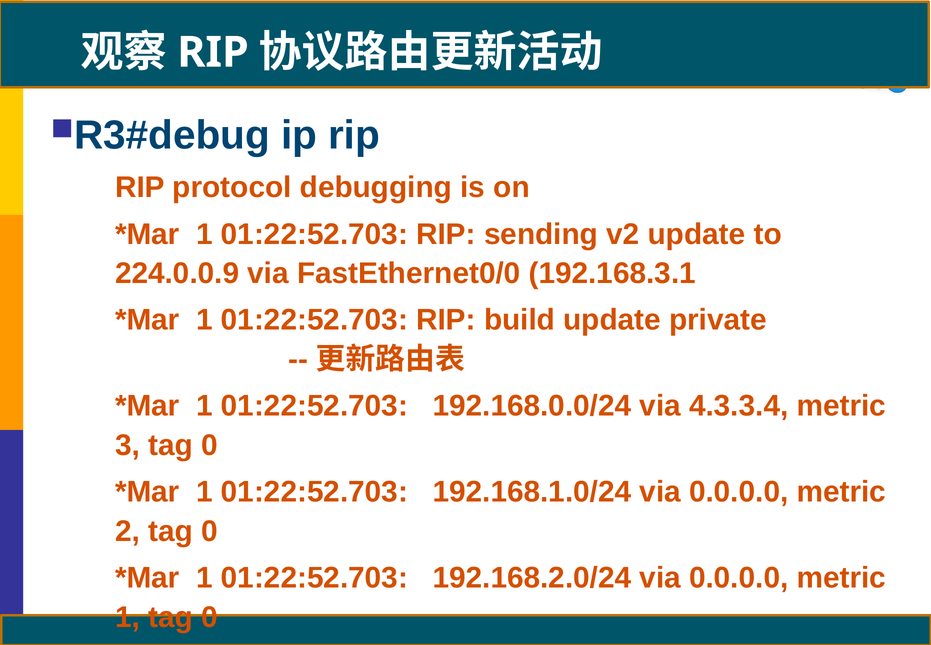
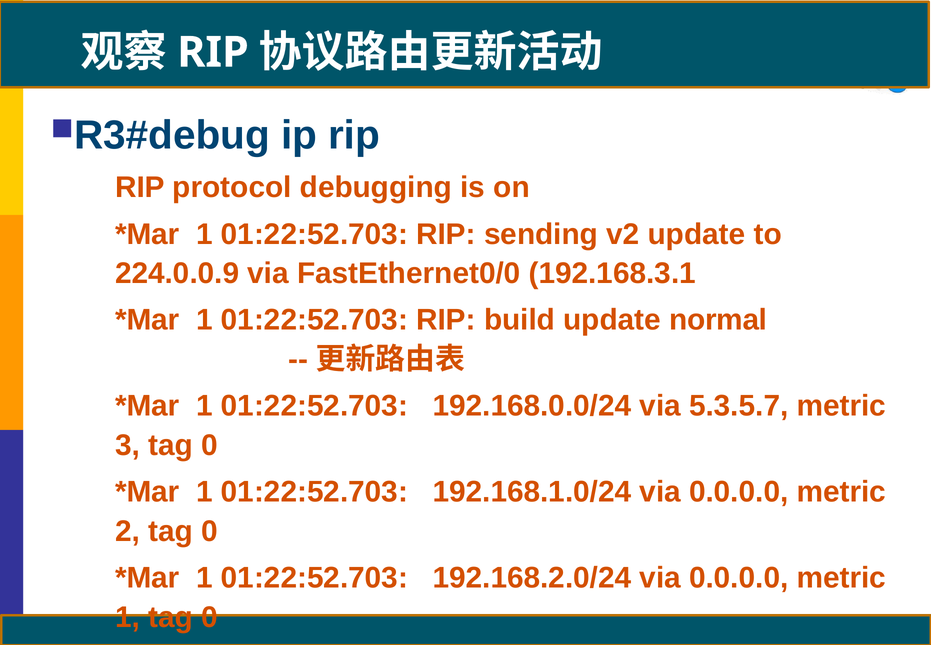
private: private -> normal
4.3.3.4: 4.3.3.4 -> 5.3.5.7
